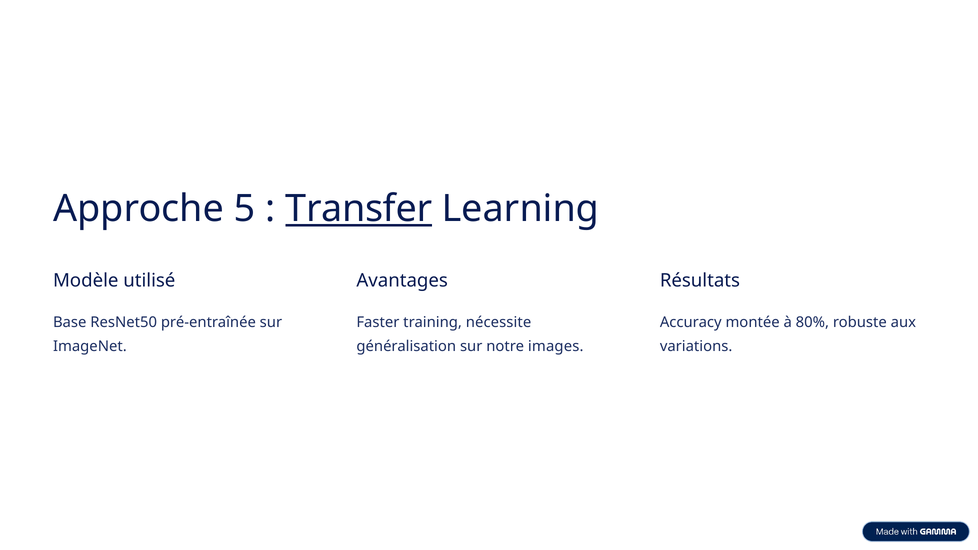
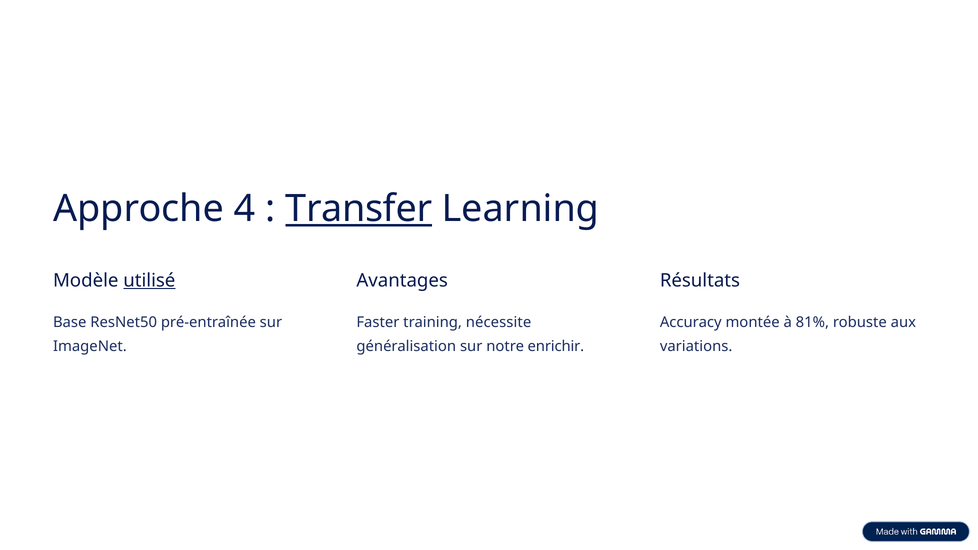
5: 5 -> 4
utilisé underline: none -> present
80%: 80% -> 81%
images: images -> enrichir
